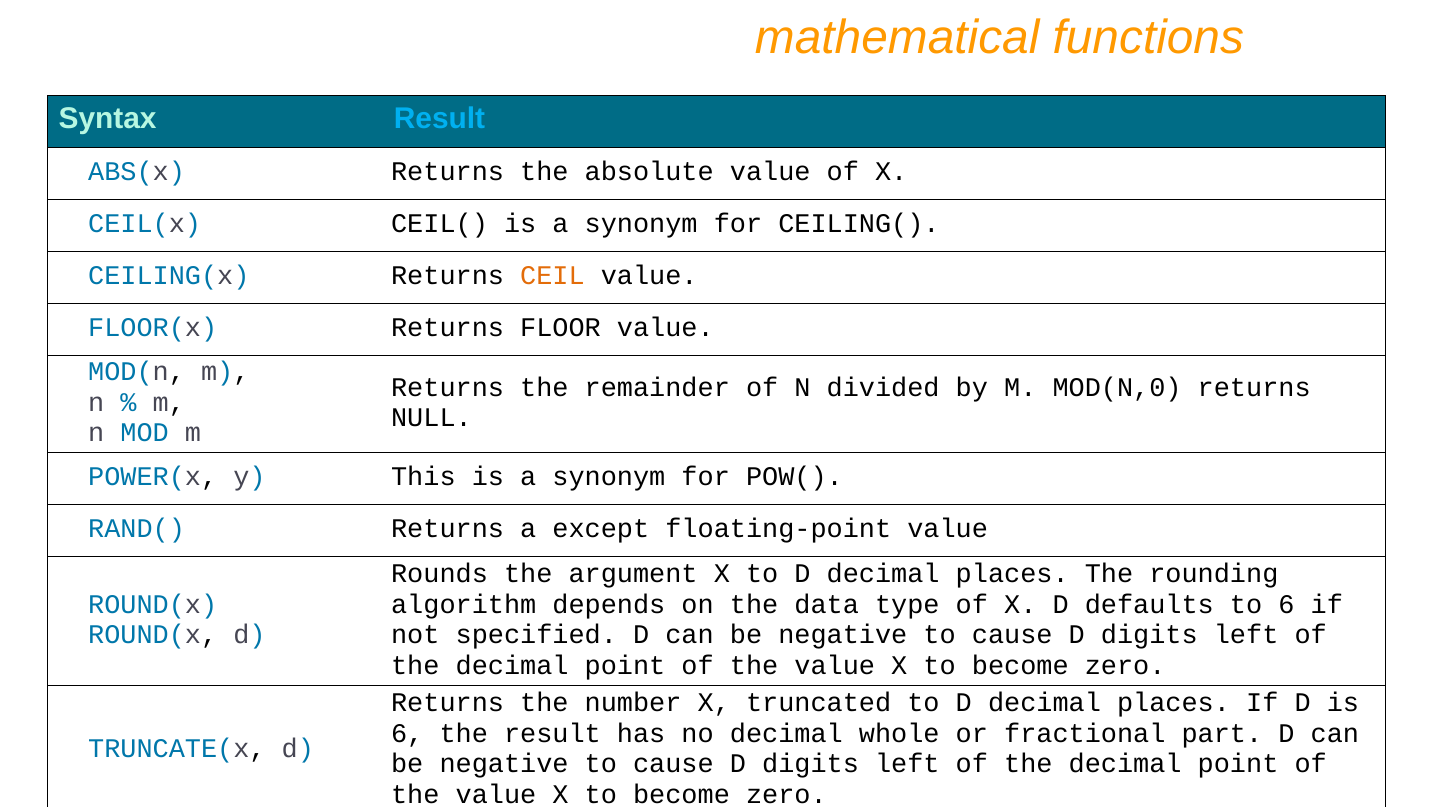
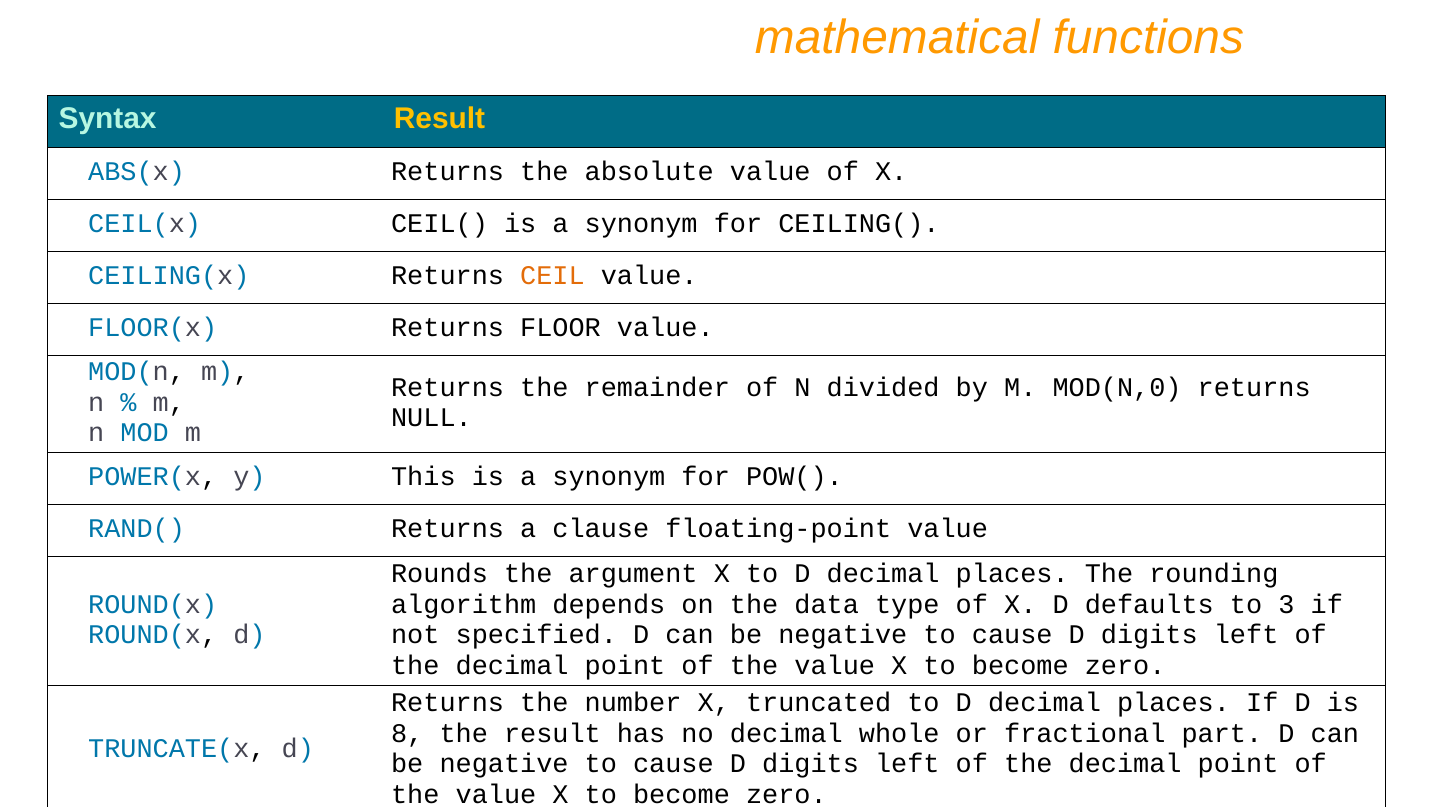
Result at (439, 118) colour: light blue -> yellow
except: except -> clause
to 6: 6 -> 3
6 at (407, 733): 6 -> 8
